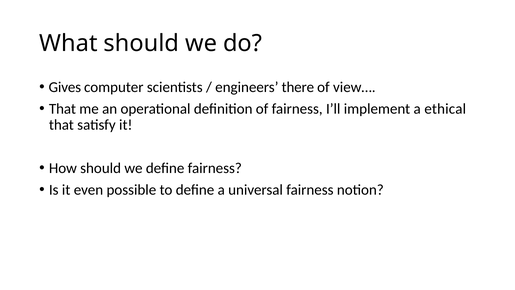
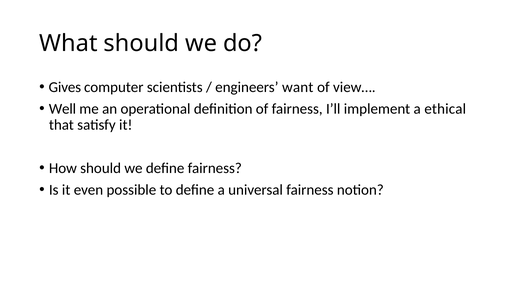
there: there -> want
That at (62, 109): That -> Well
